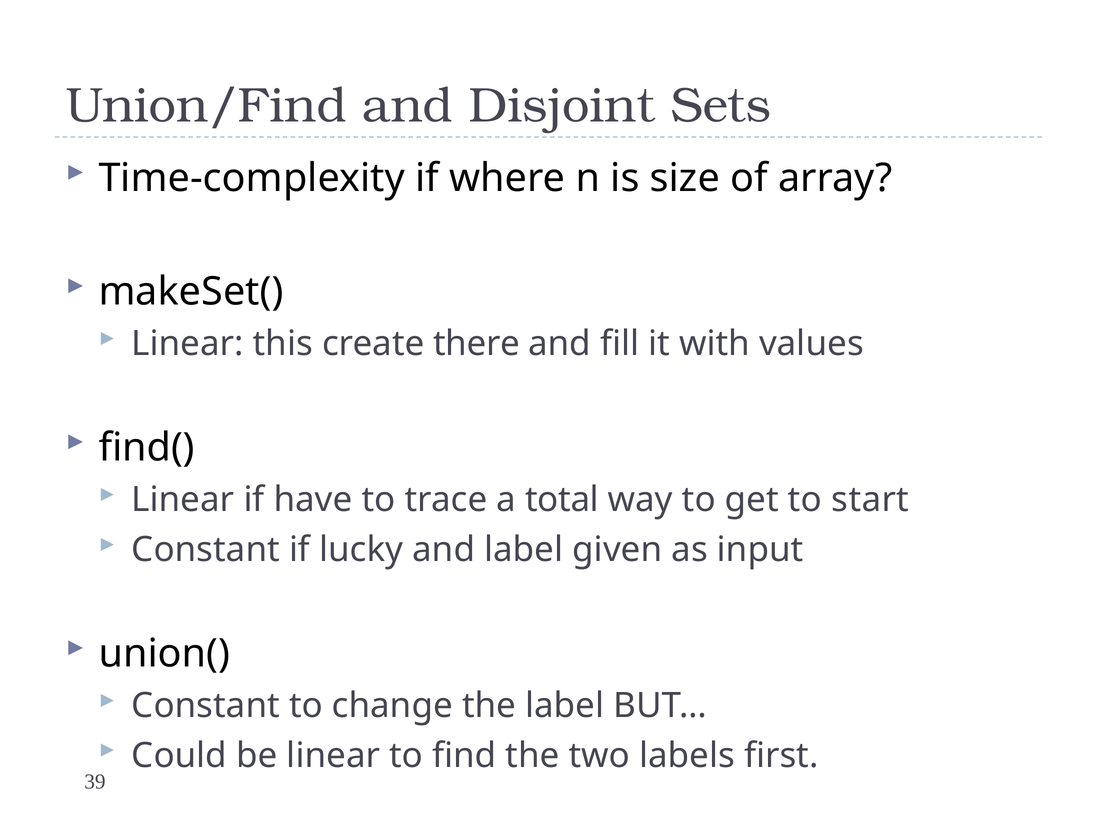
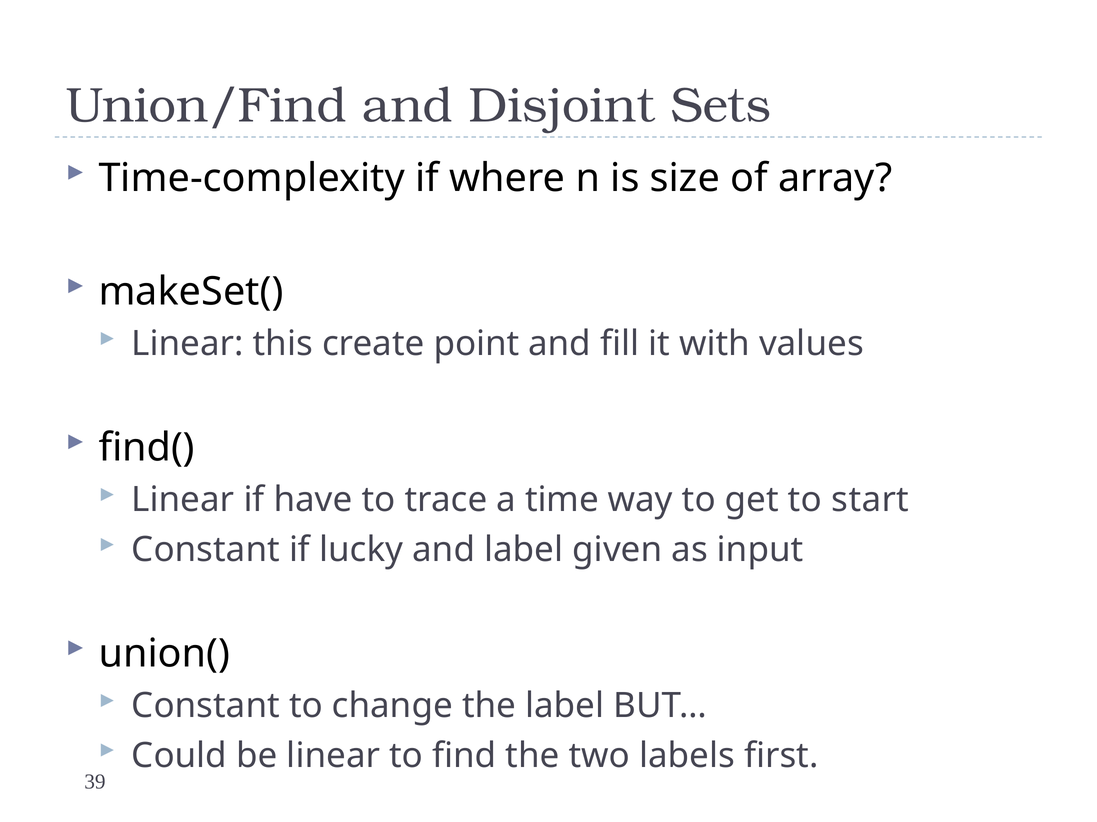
there: there -> point
total: total -> time
